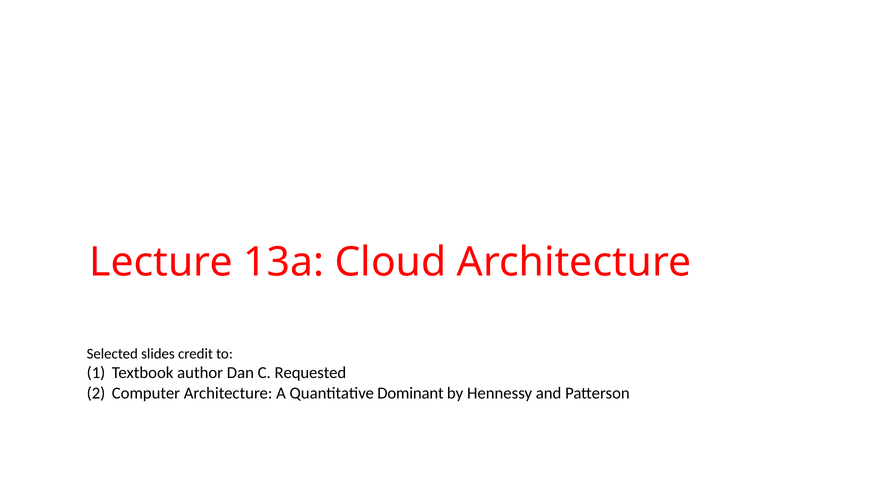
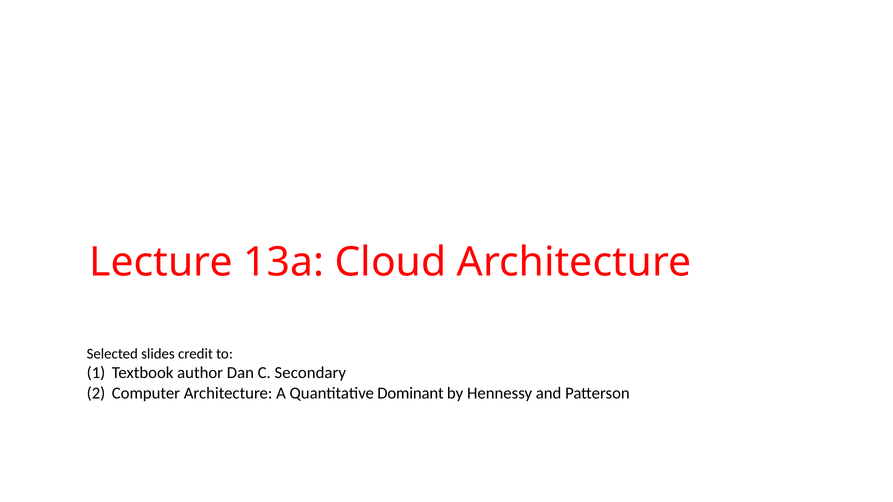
Requested: Requested -> Secondary
